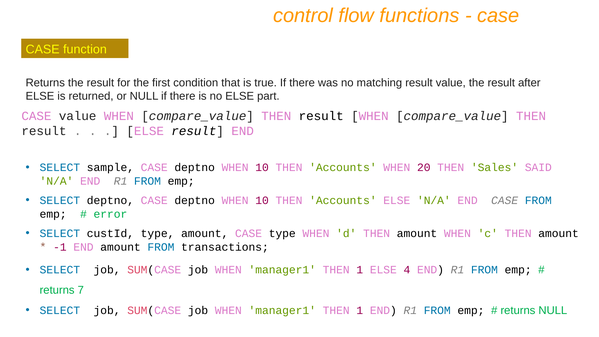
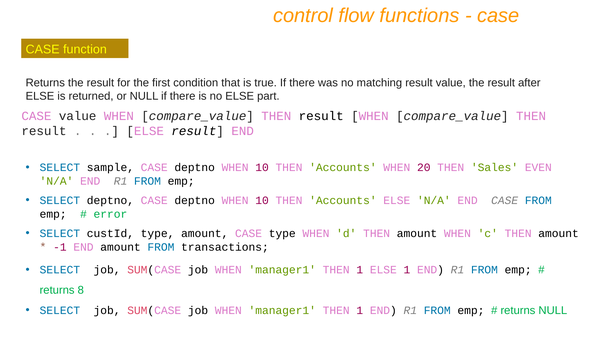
SAID: SAID -> EVEN
ELSE 4: 4 -> 1
7: 7 -> 8
